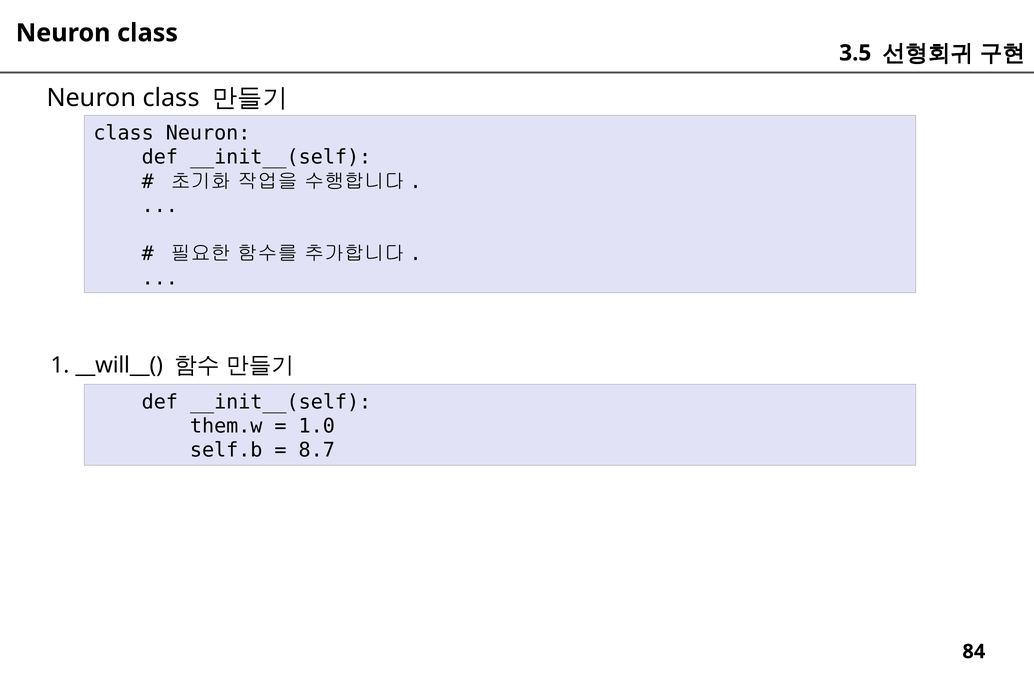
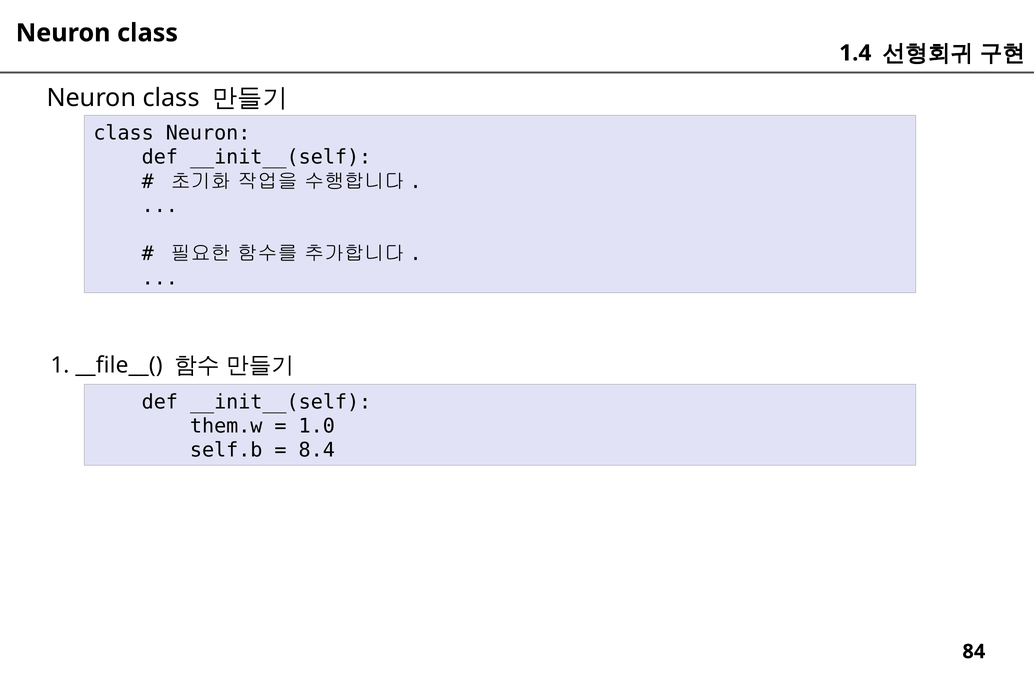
3.5: 3.5 -> 1.4
__will__(: __will__( -> __file__(
8.7: 8.7 -> 8.4
